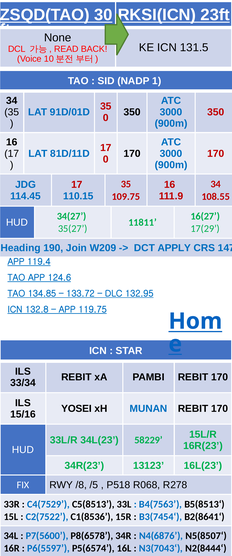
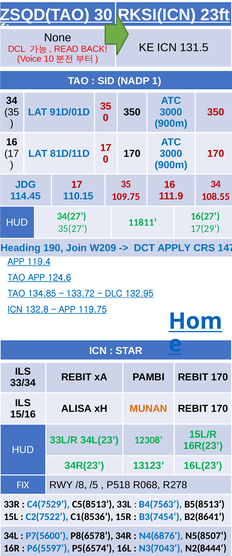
YOSEI: YOSEI -> ALISA
MUNAN colour: blue -> orange
58229: 58229 -> 12308
